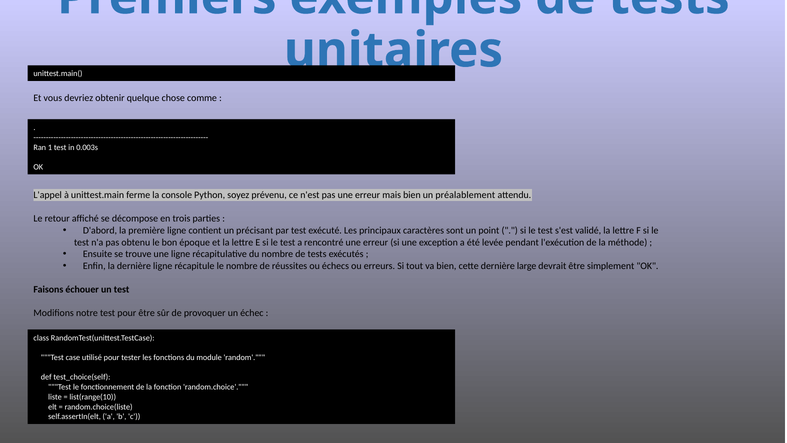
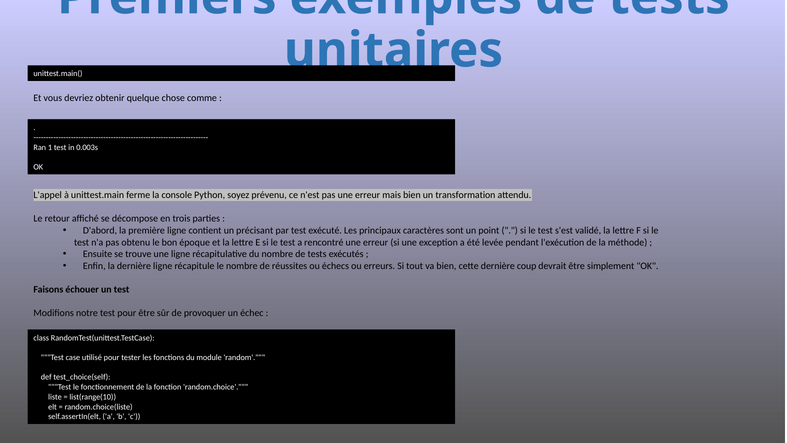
préalablement: préalablement -> transformation
large: large -> coup
